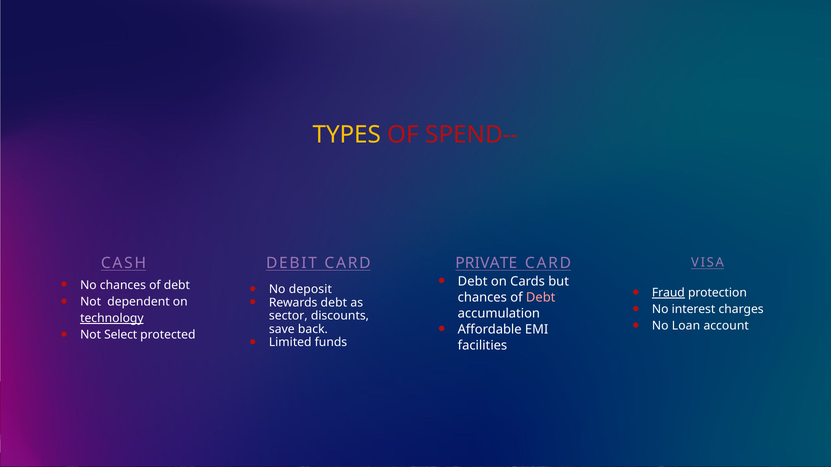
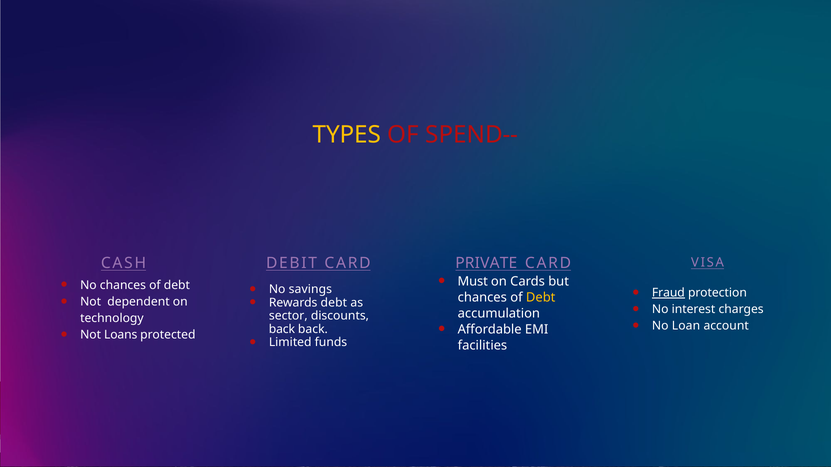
Debt at (473, 282): Debt -> Must
deposit: deposit -> savings
Debt at (541, 298) colour: pink -> yellow
technology underline: present -> none
Select: Select -> Loans
save at (282, 329): save -> back
